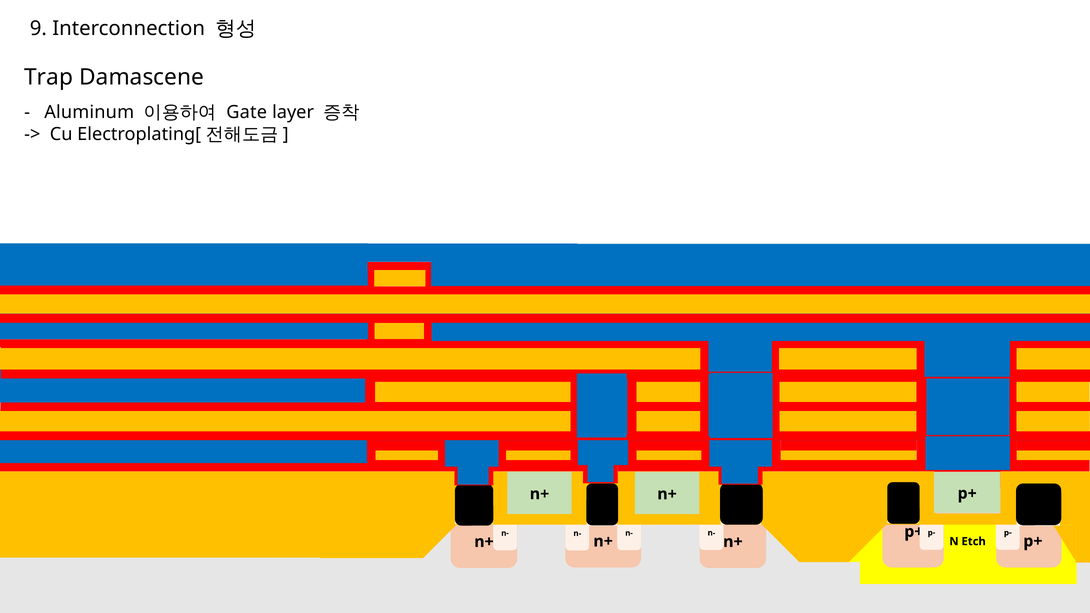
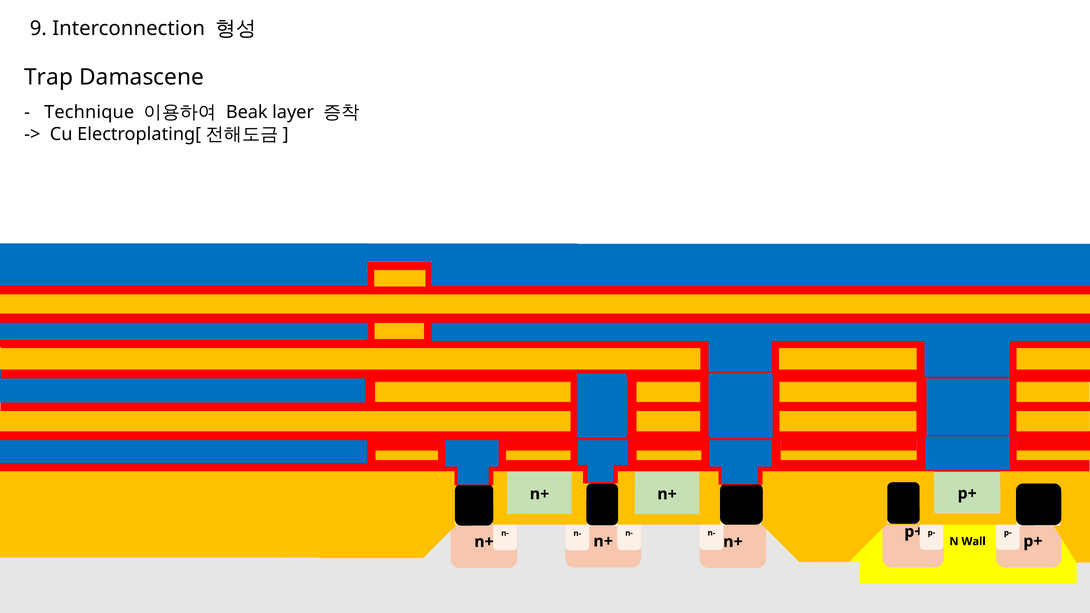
Aluminum: Aluminum -> Technique
Gate: Gate -> Beak
Etch: Etch -> Wall
